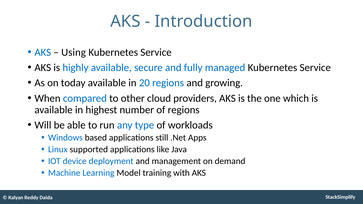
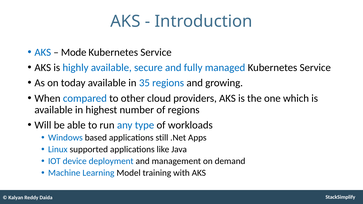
Using: Using -> Mode
20: 20 -> 35
